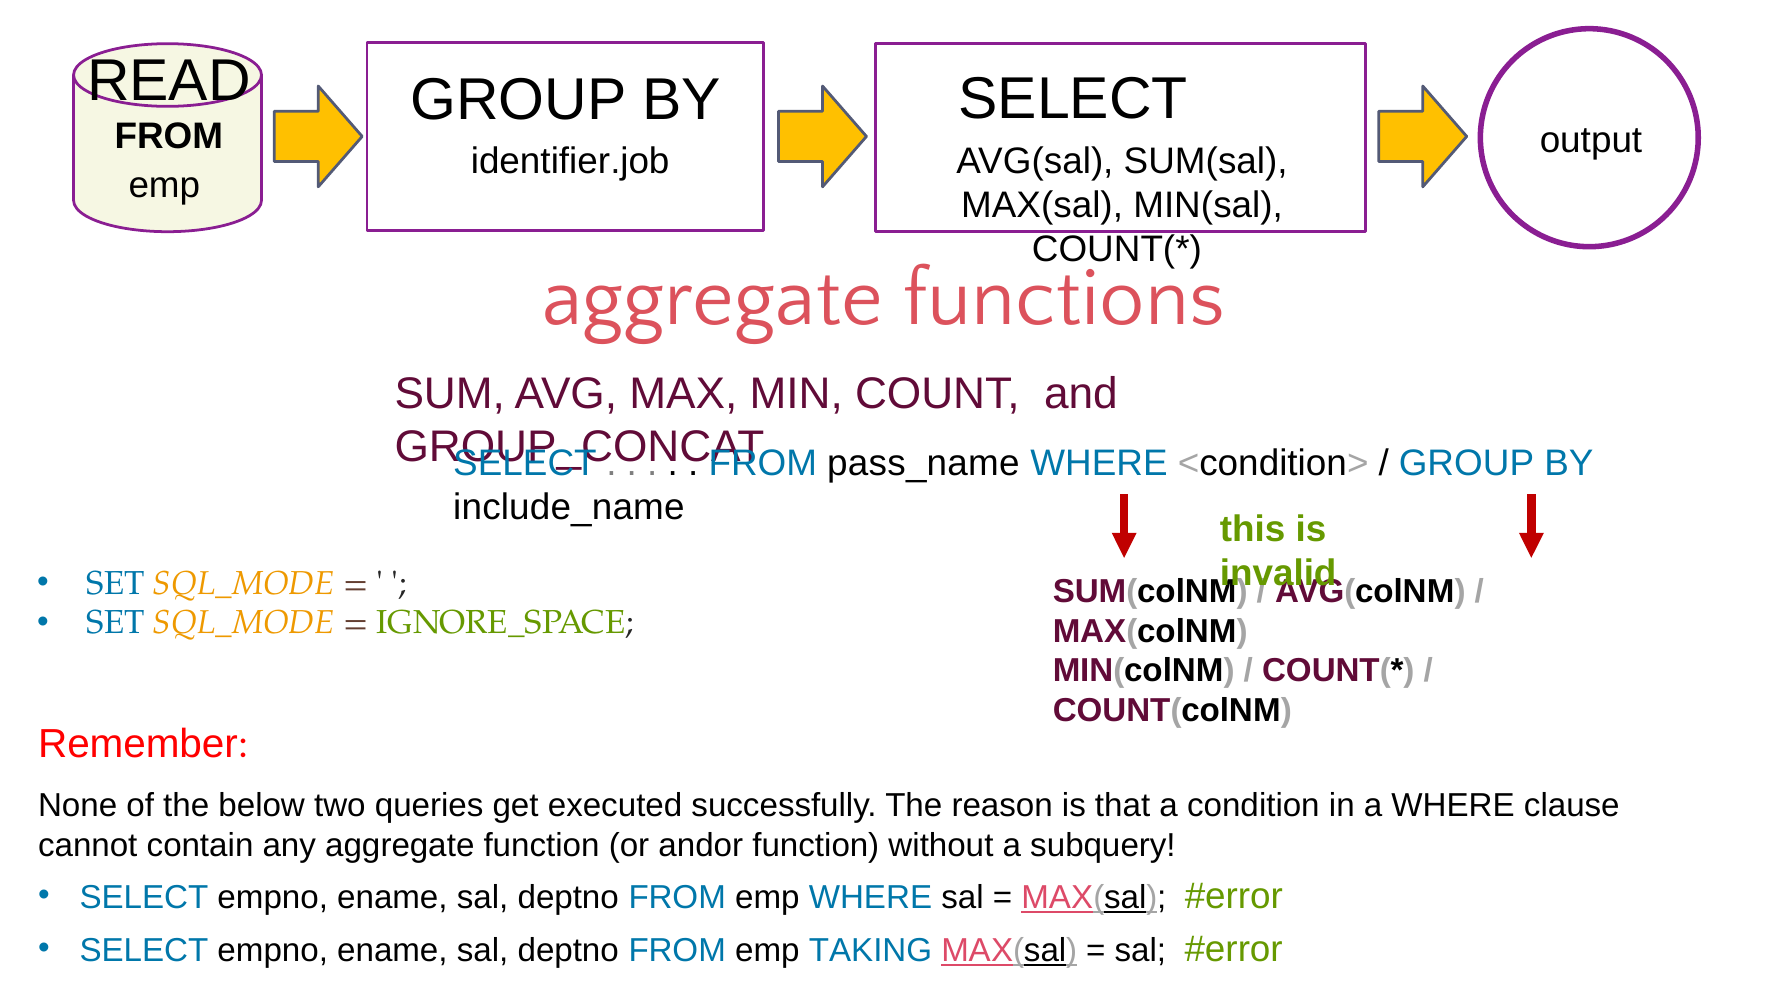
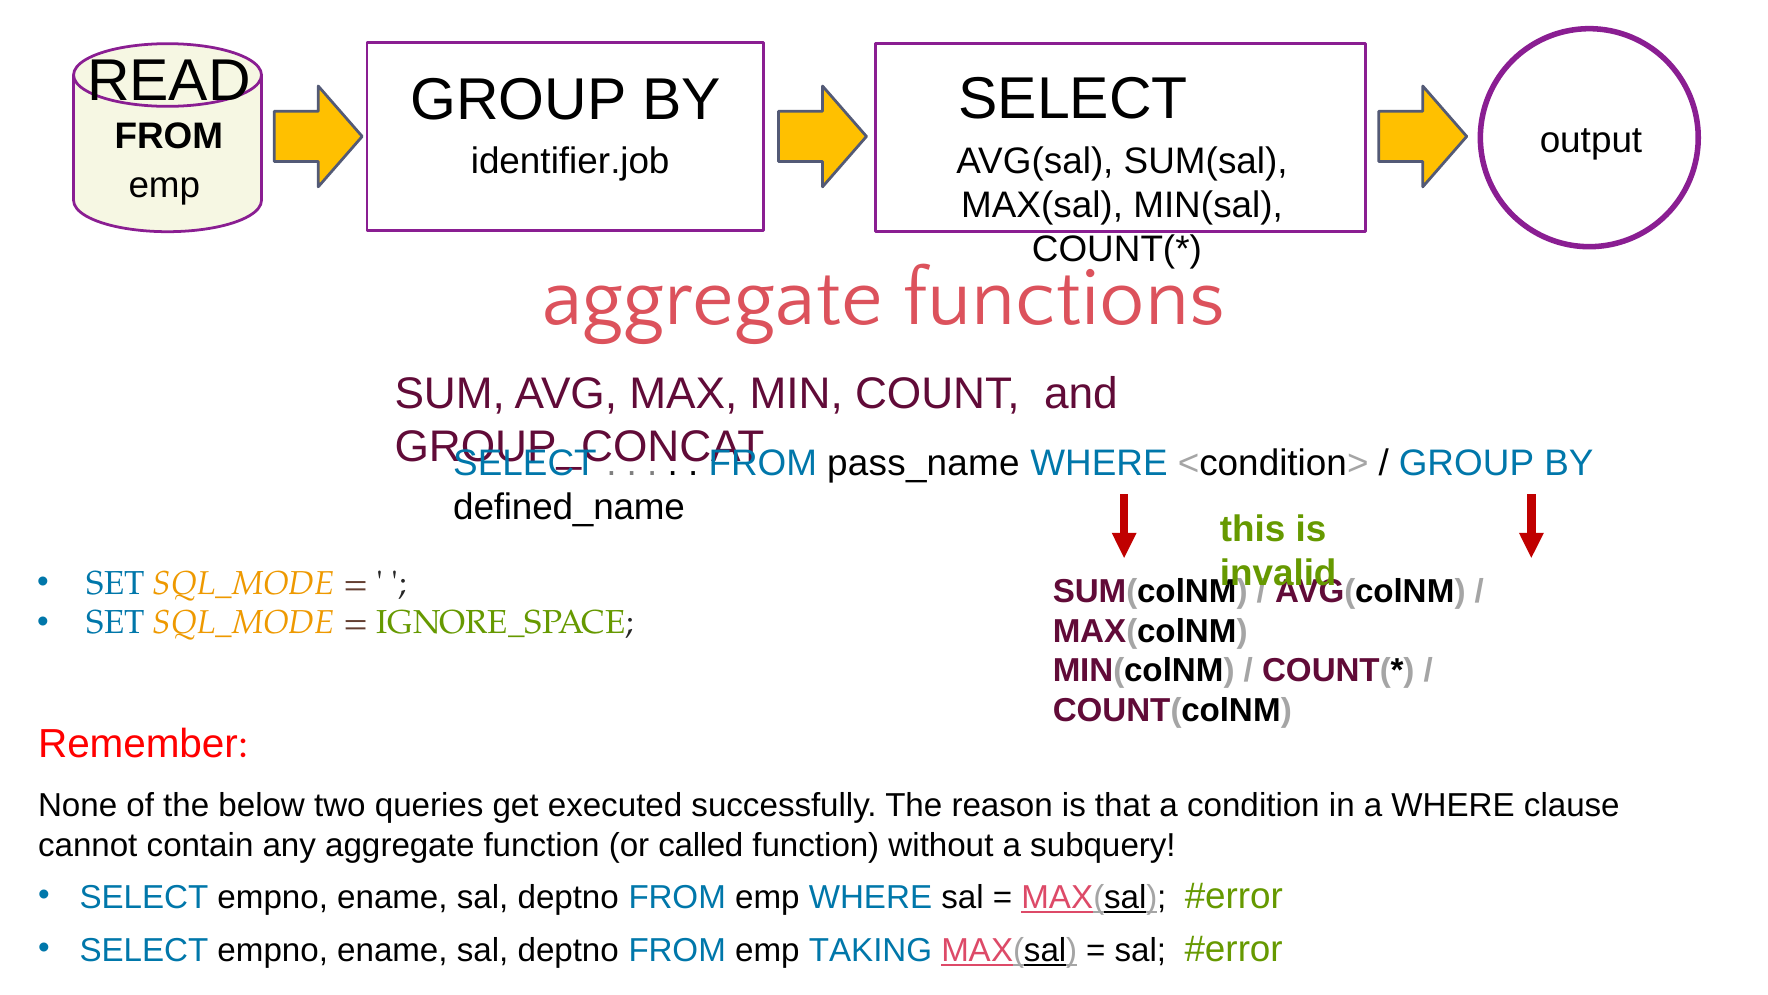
include_name: include_name -> defined_name
andor: andor -> called
